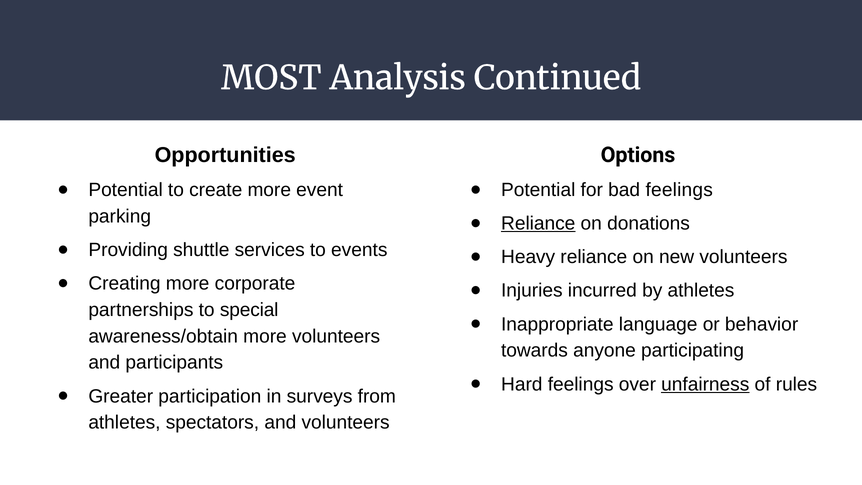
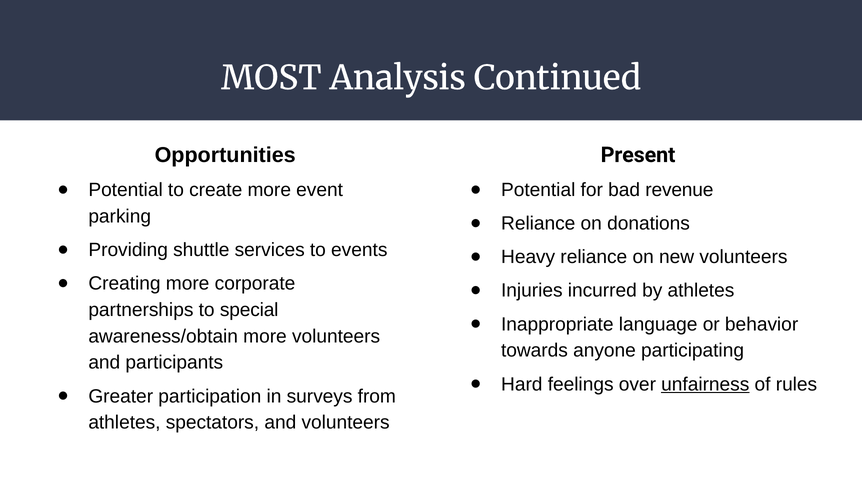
Options: Options -> Present
bad feelings: feelings -> revenue
Reliance at (538, 223) underline: present -> none
